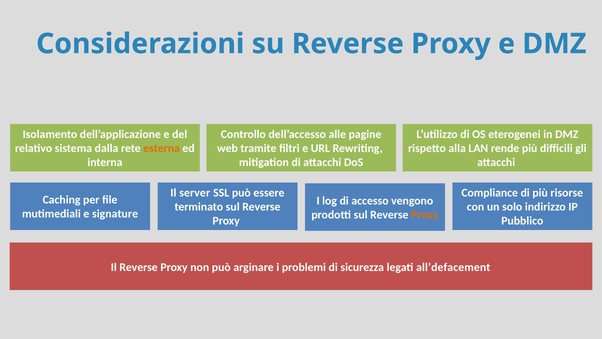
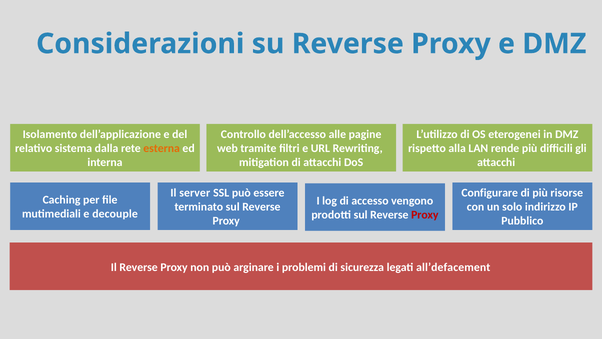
Compliance: Compliance -> Configurare
signature: signature -> decouple
Proxy at (425, 215) colour: orange -> red
